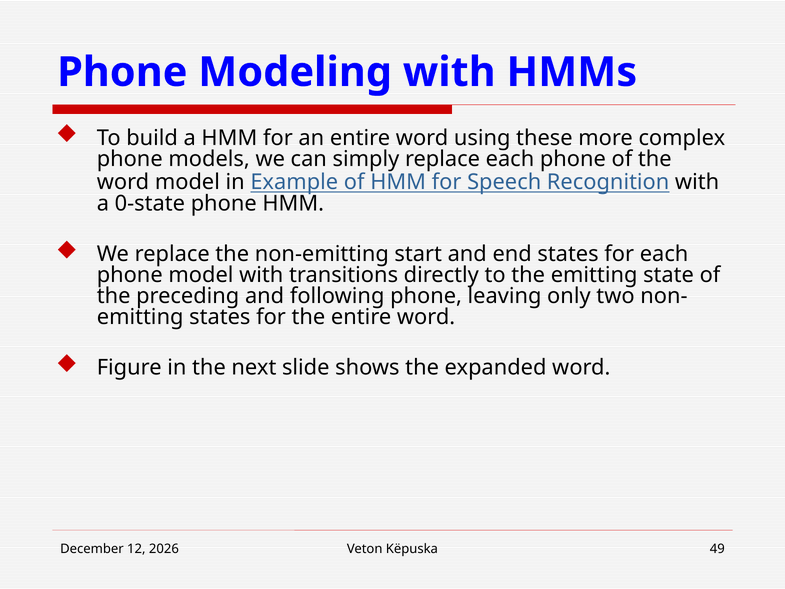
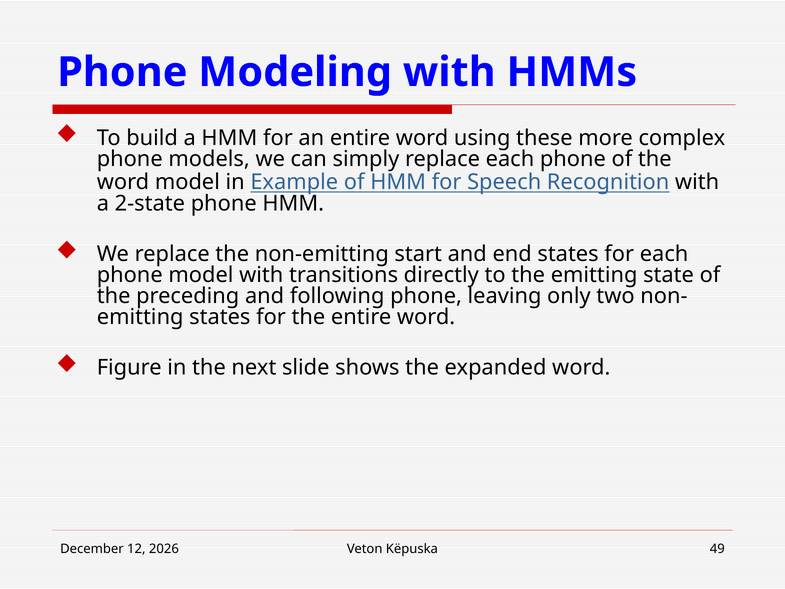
0-state: 0-state -> 2-state
